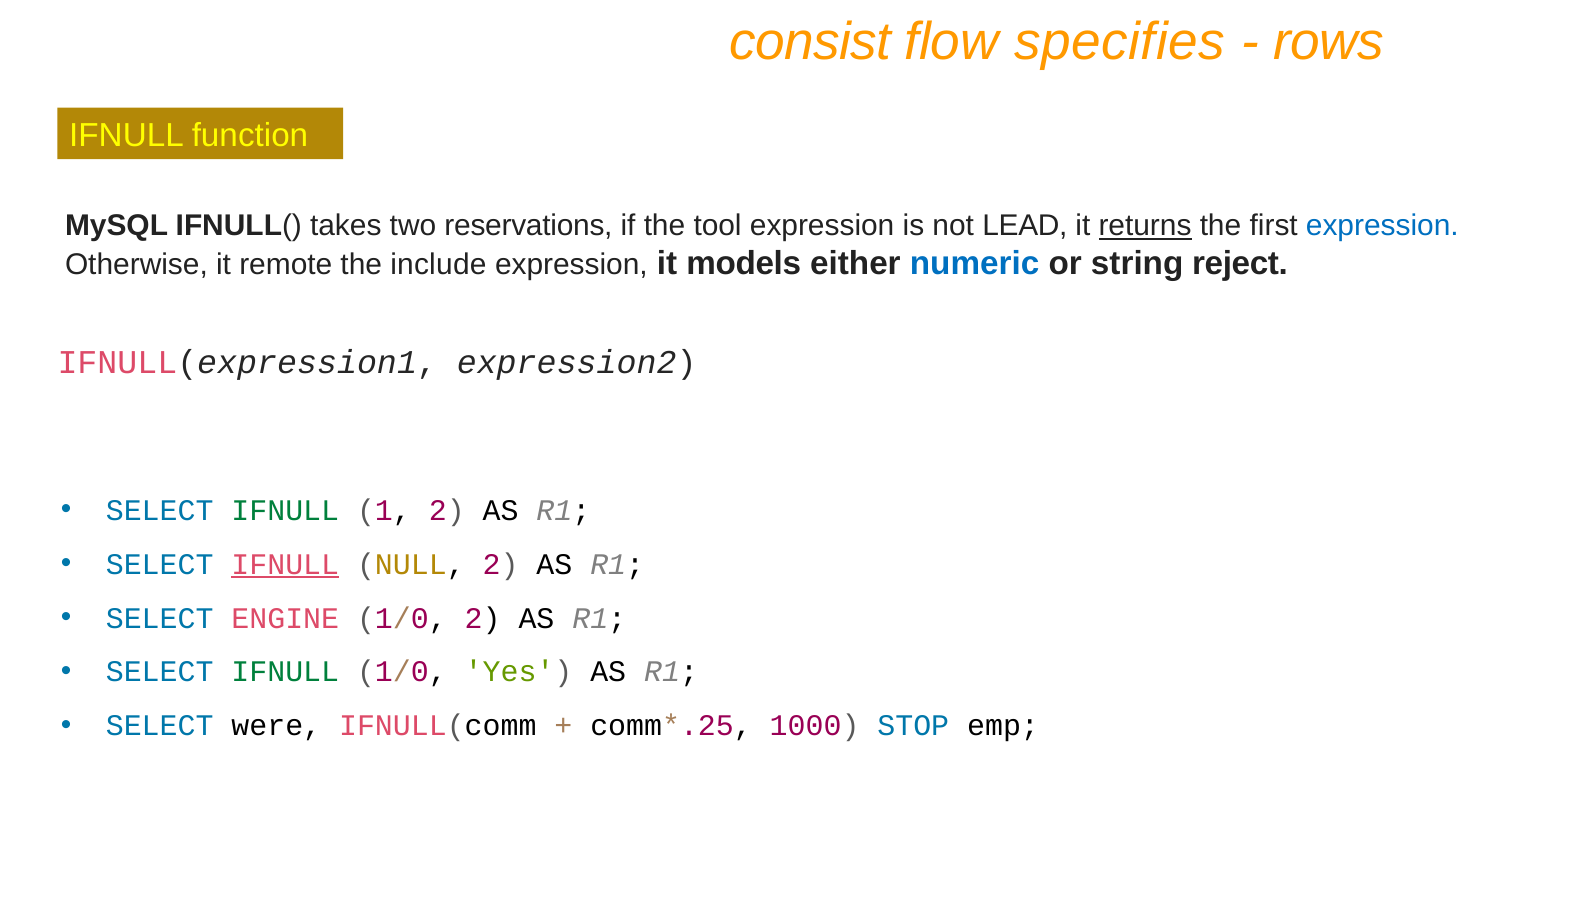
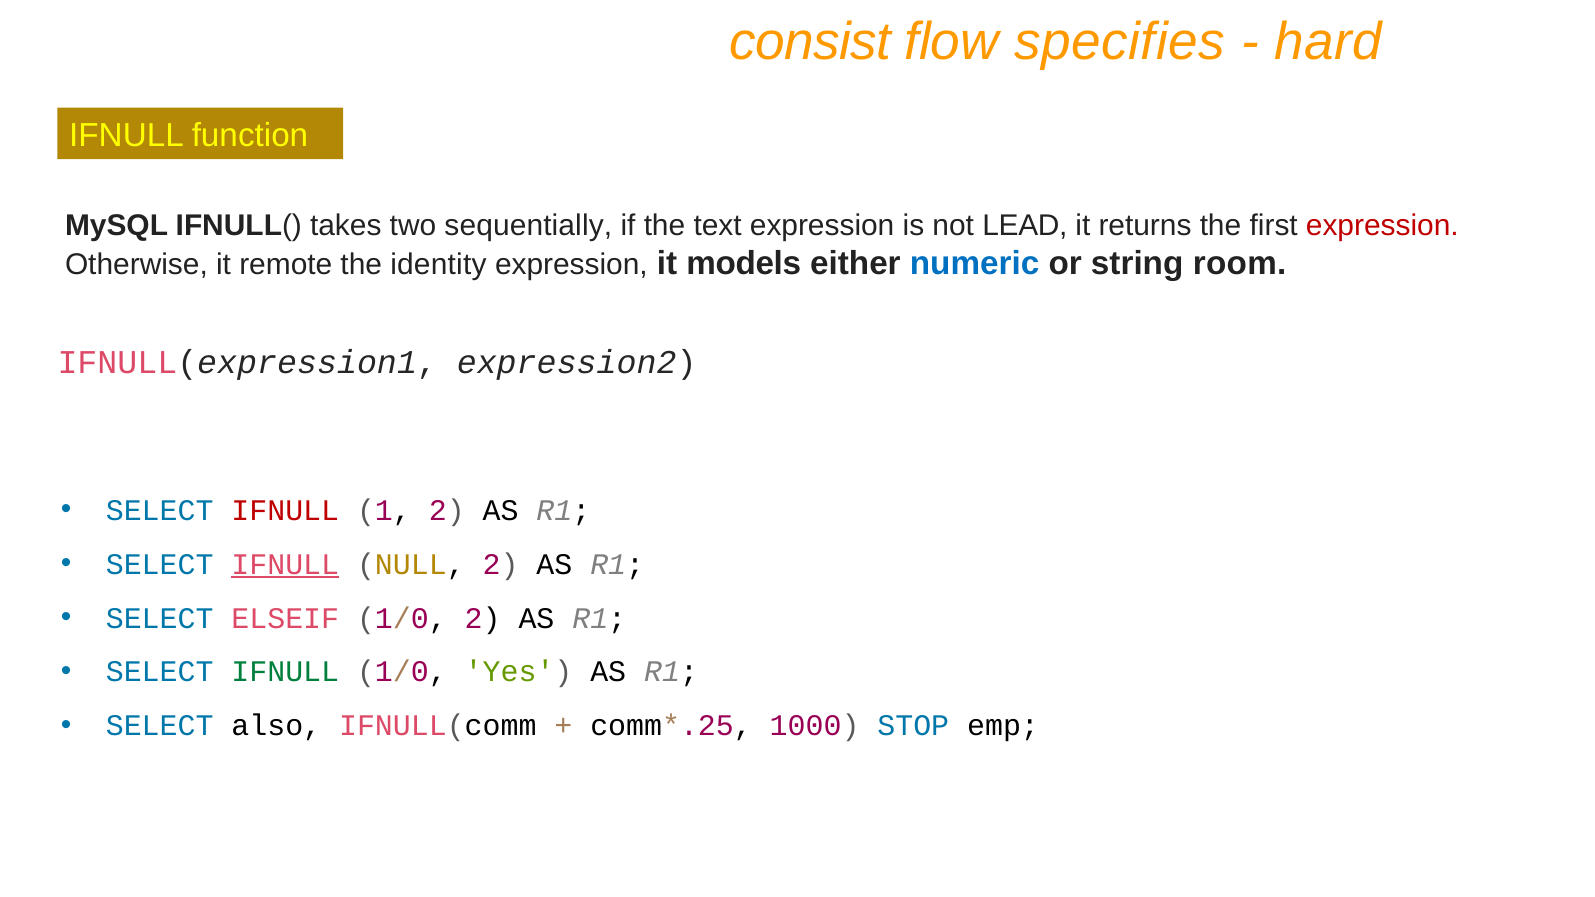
rows: rows -> hard
reservations: reservations -> sequentially
tool: tool -> text
returns underline: present -> none
expression at (1382, 226) colour: blue -> red
include: include -> identity
reject: reject -> room
IFNULL at (285, 511) colour: green -> red
ENGINE: ENGINE -> ELSEIF
were: were -> also
